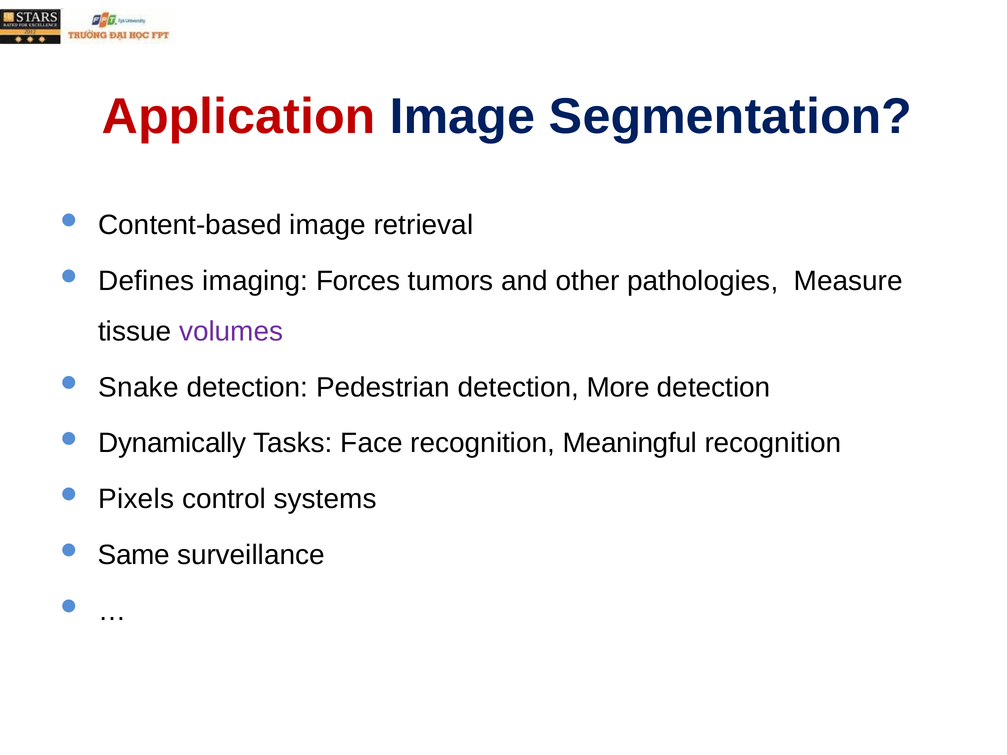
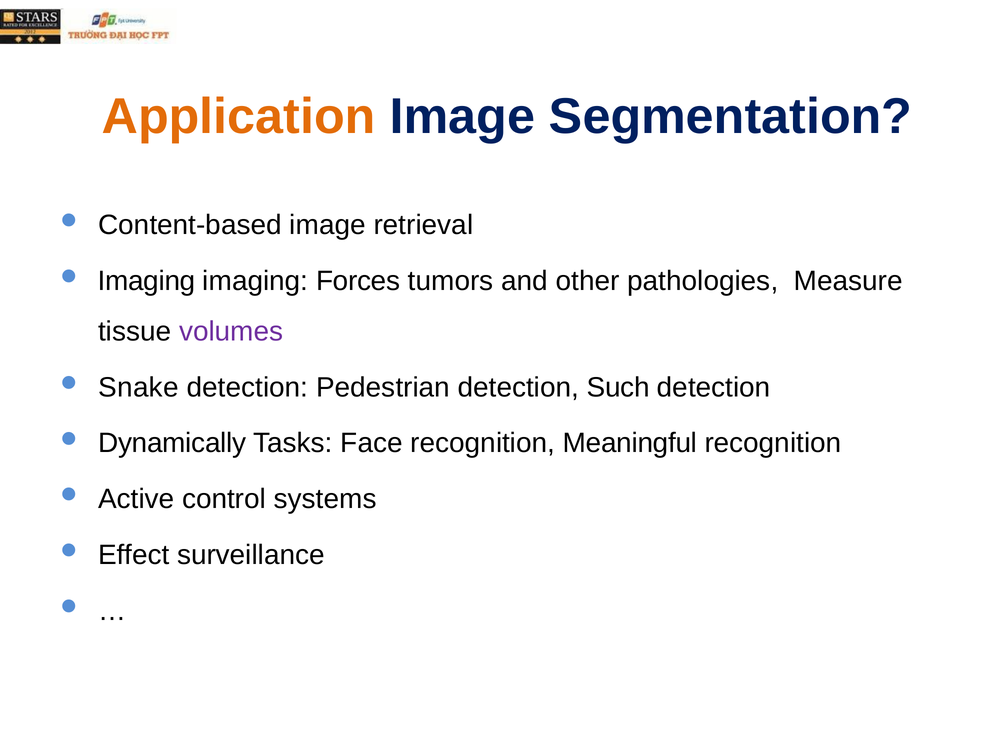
Application colour: red -> orange
Defines at (146, 281): Defines -> Imaging
More: More -> Such
Pixels: Pixels -> Active
Same: Same -> Effect
